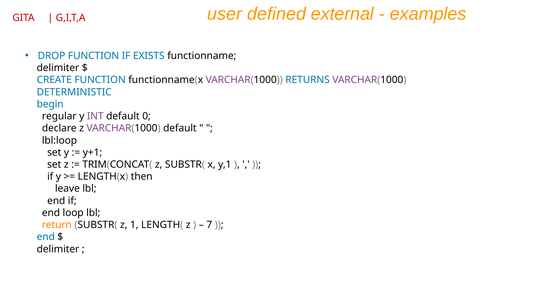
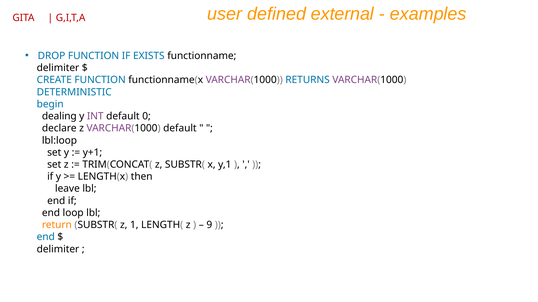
regular: regular -> dealing
7: 7 -> 9
